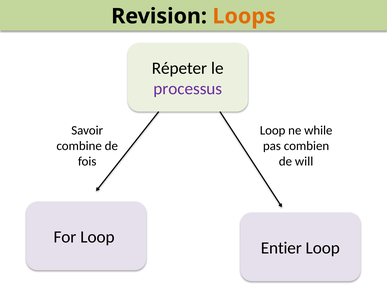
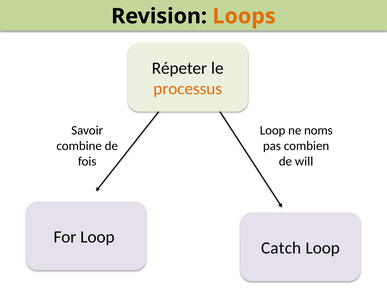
processus colour: purple -> orange
while: while -> noms
Entier: Entier -> Catch
